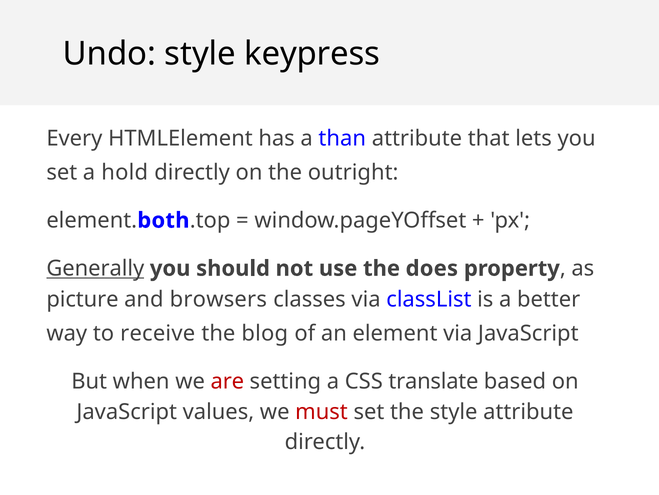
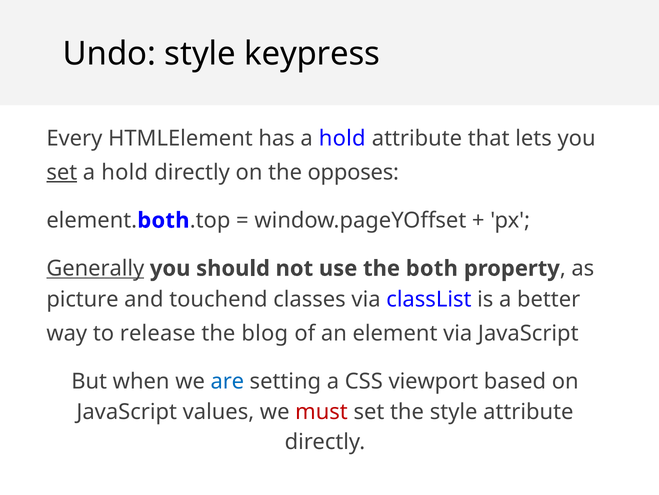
has a than: than -> hold
set at (62, 172) underline: none -> present
outright: outright -> opposes
the does: does -> both
browsers: browsers -> touchend
receive: receive -> release
are colour: red -> blue
translate: translate -> viewport
